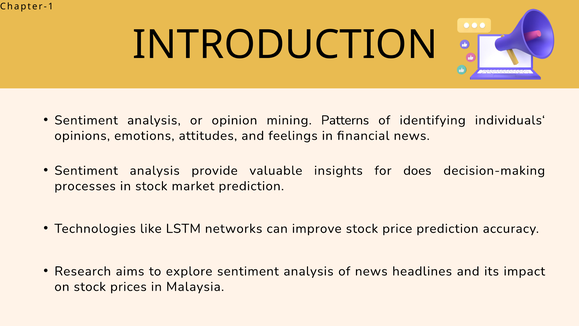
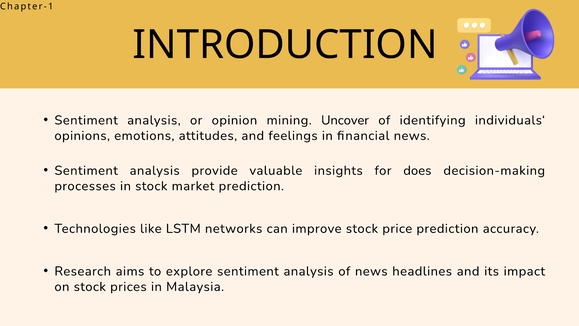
Patterns: Patterns -> Uncover
